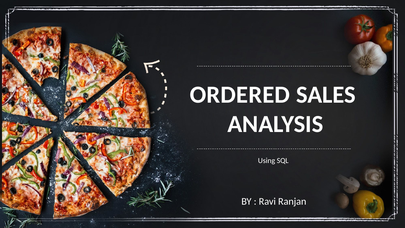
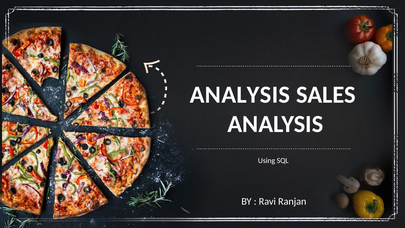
ORDERED at (240, 95): ORDERED -> ANALYSIS
